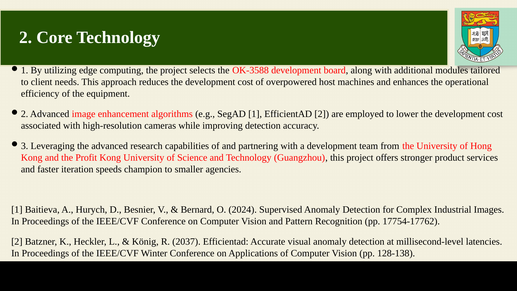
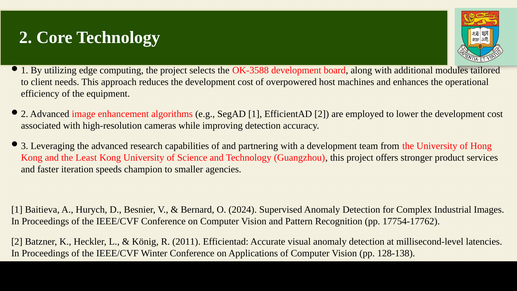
Profit: Profit -> Least
2037: 2037 -> 2011
